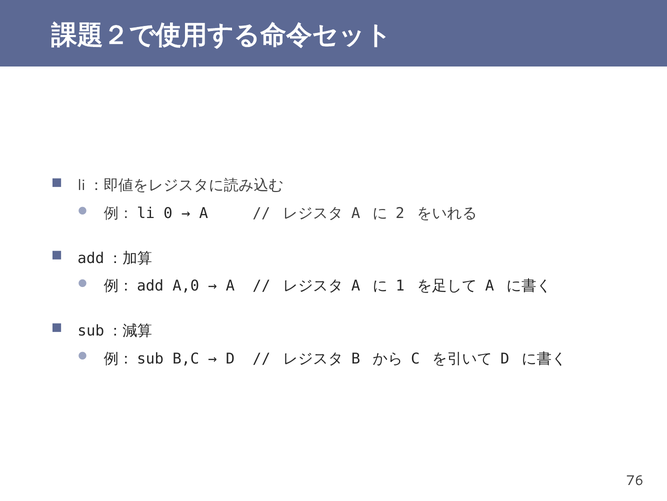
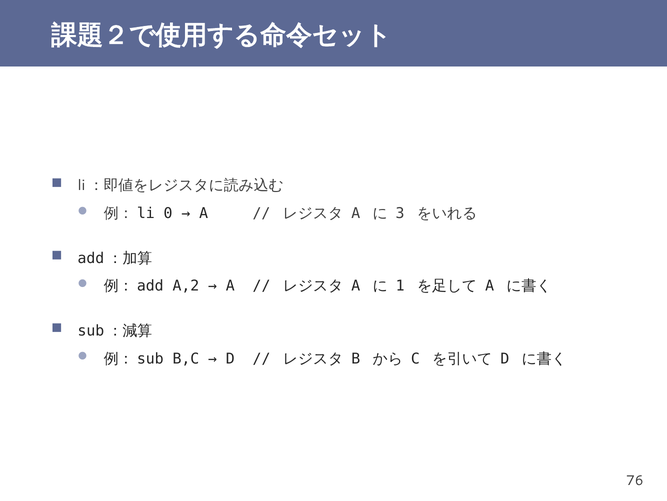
2: 2 -> 3
A,0: A,0 -> A,2
